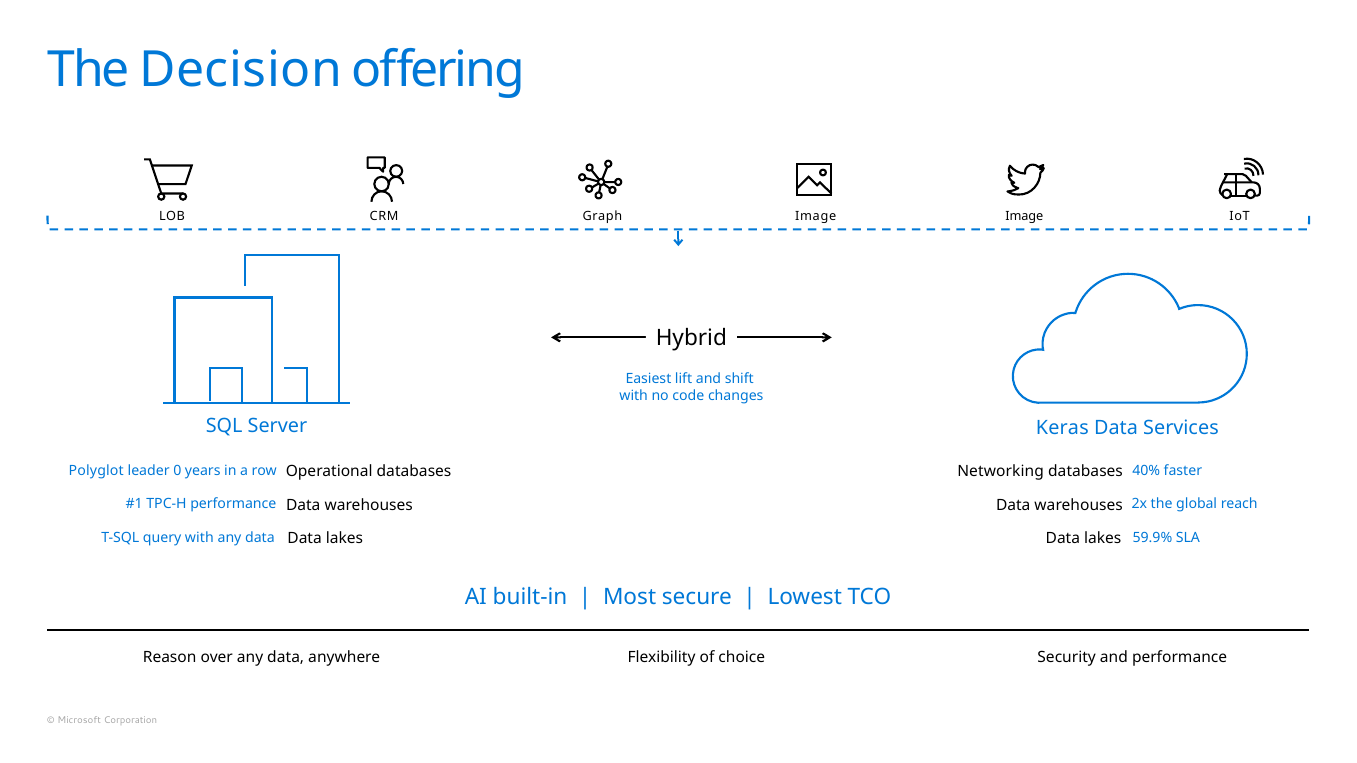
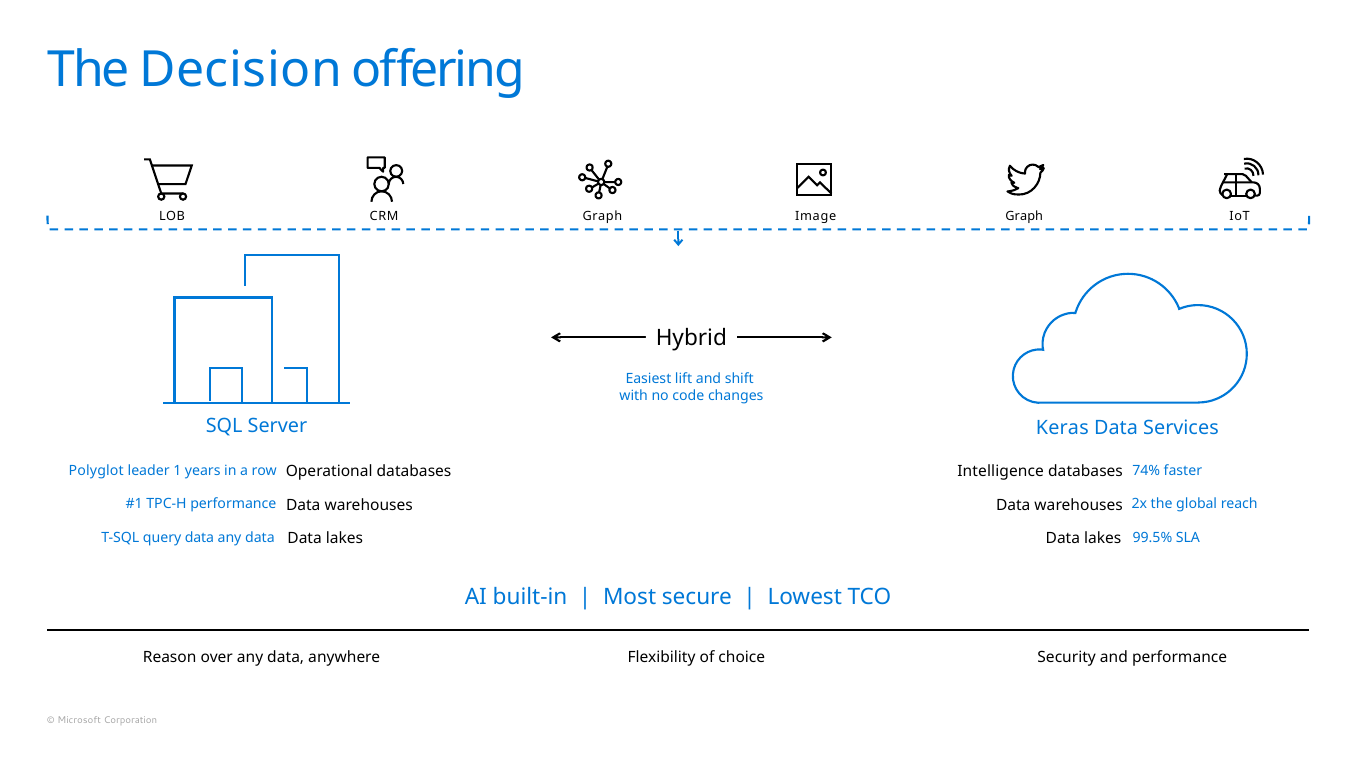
Image at (1024, 217): Image -> Graph
0: 0 -> 1
40%: 40% -> 74%
Networking: Networking -> Intelligence
query with: with -> data
59.9%: 59.9% -> 99.5%
